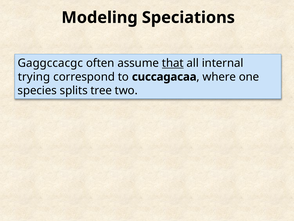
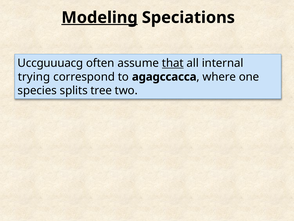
Modeling underline: none -> present
Gaggccacgc: Gaggccacgc -> Uccguuuacg
cuccagacaa: cuccagacaa -> agagccacca
